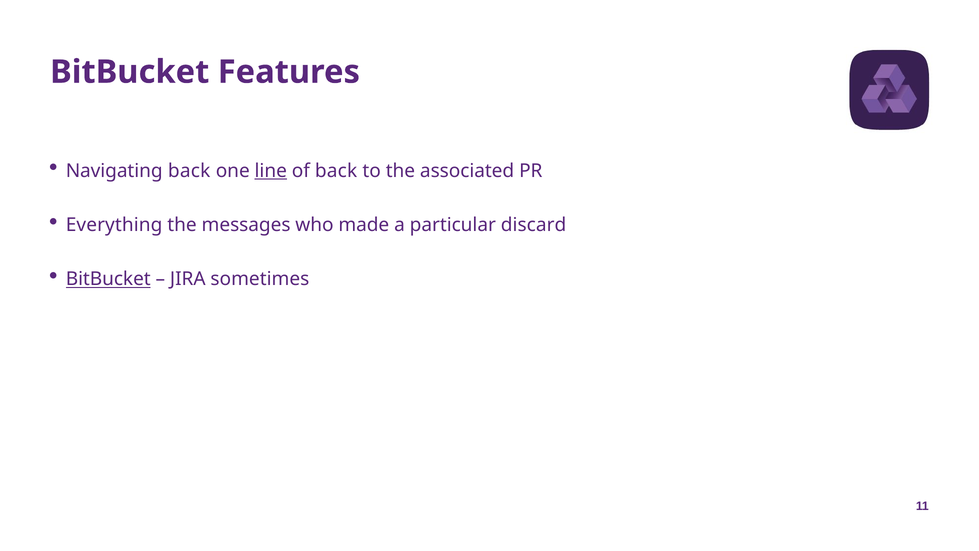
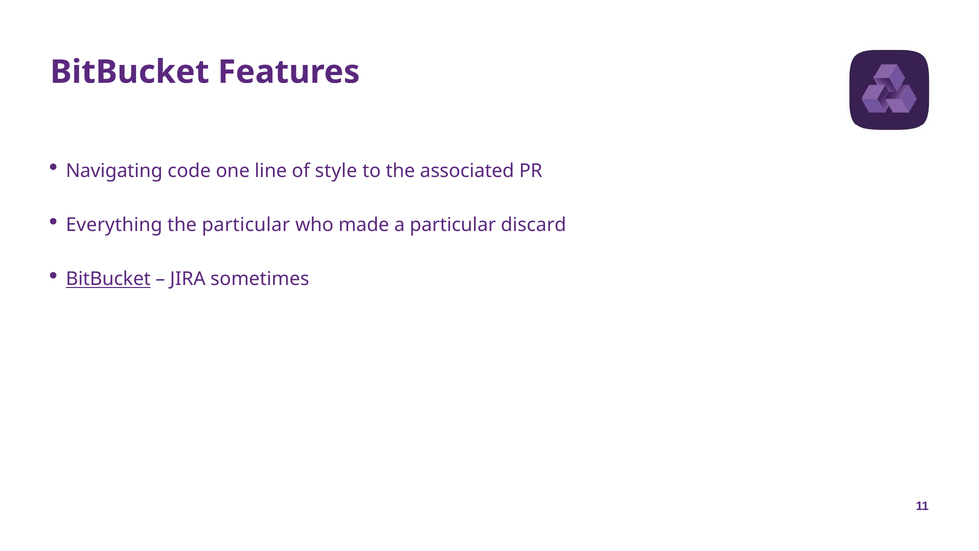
Navigating back: back -> code
line underline: present -> none
of back: back -> style
the messages: messages -> particular
